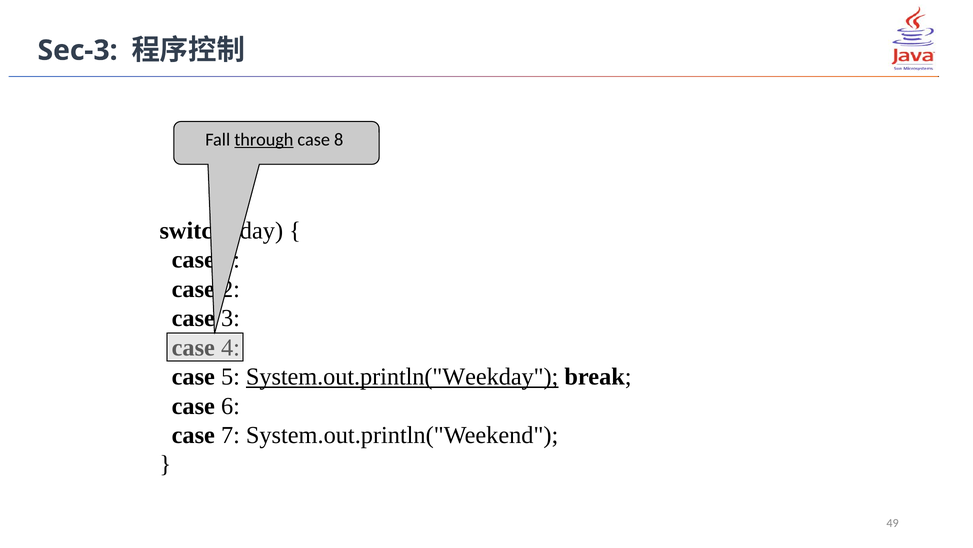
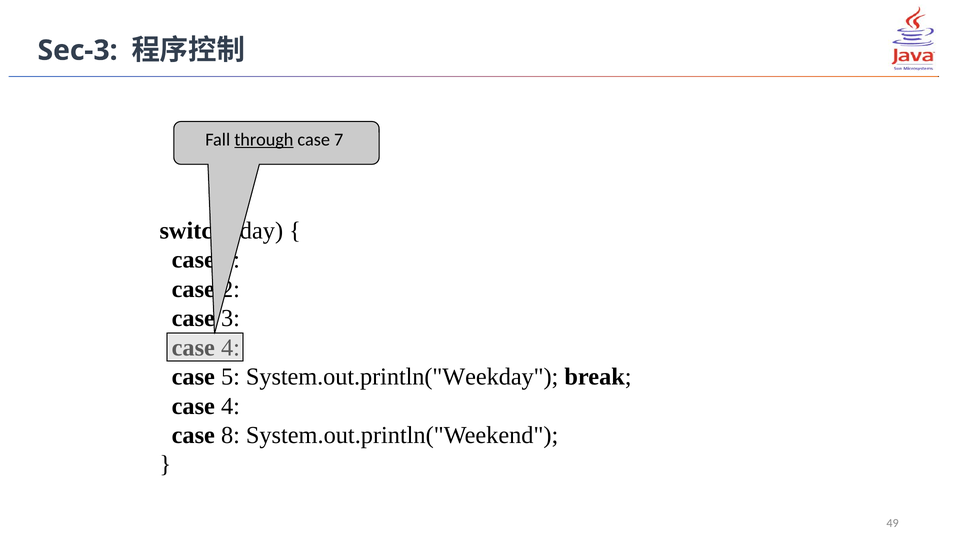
8: 8 -> 7
System.out.println("Weekday underline: present -> none
6 at (230, 405): 6 -> 4
7: 7 -> 8
